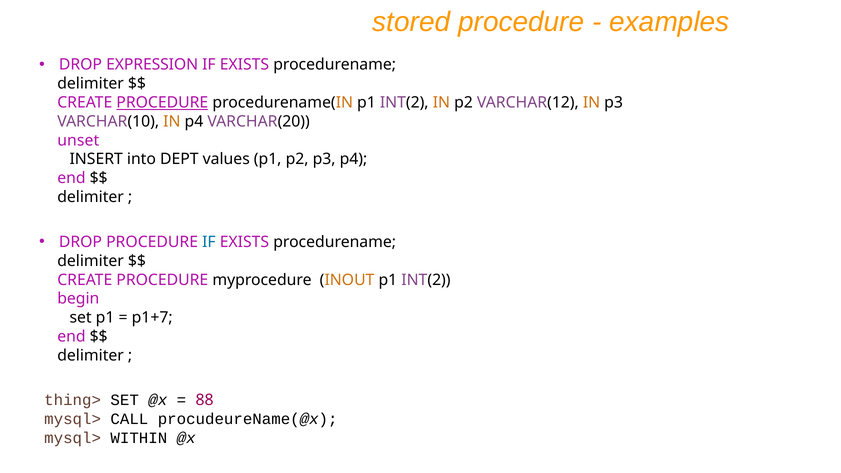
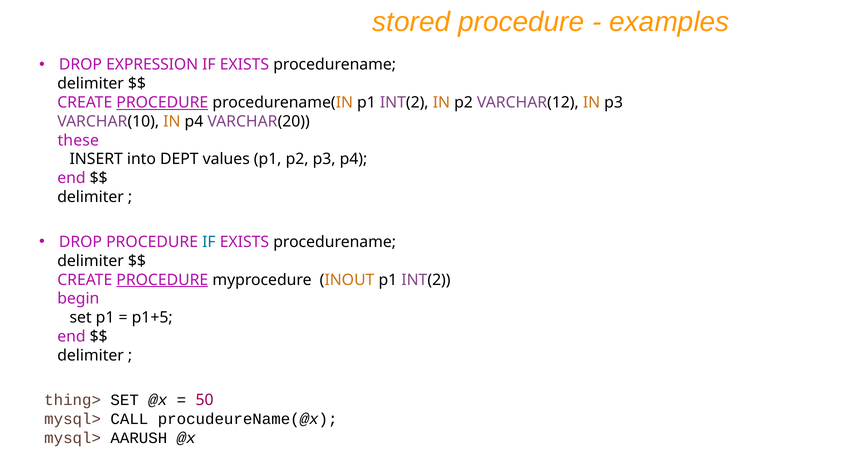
unset: unset -> these
PROCEDURE at (162, 280) underline: none -> present
p1+7: p1+7 -> p1+5
88: 88 -> 50
WITHIN: WITHIN -> AARUSH
